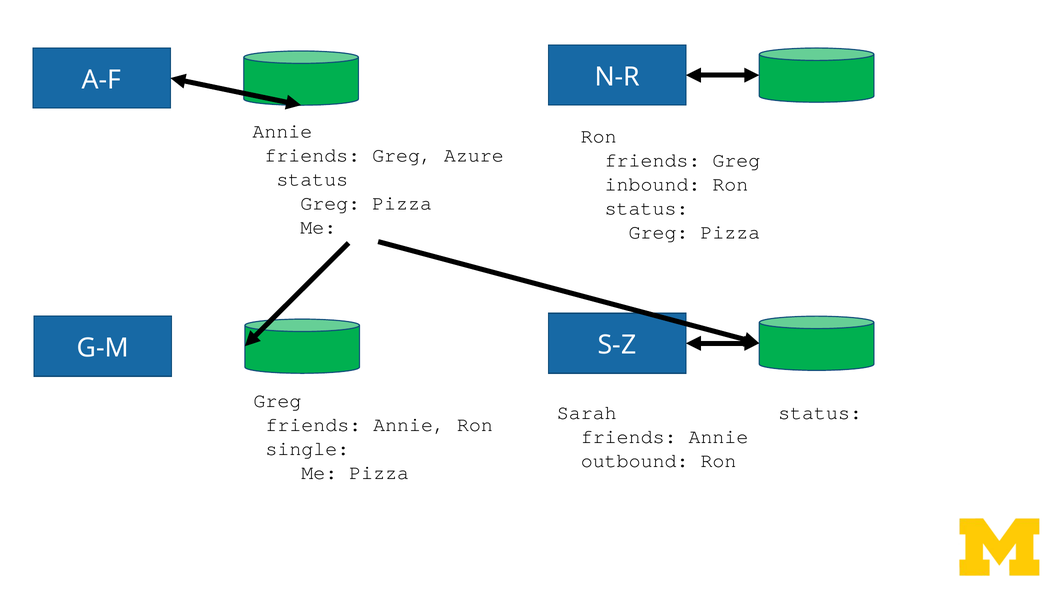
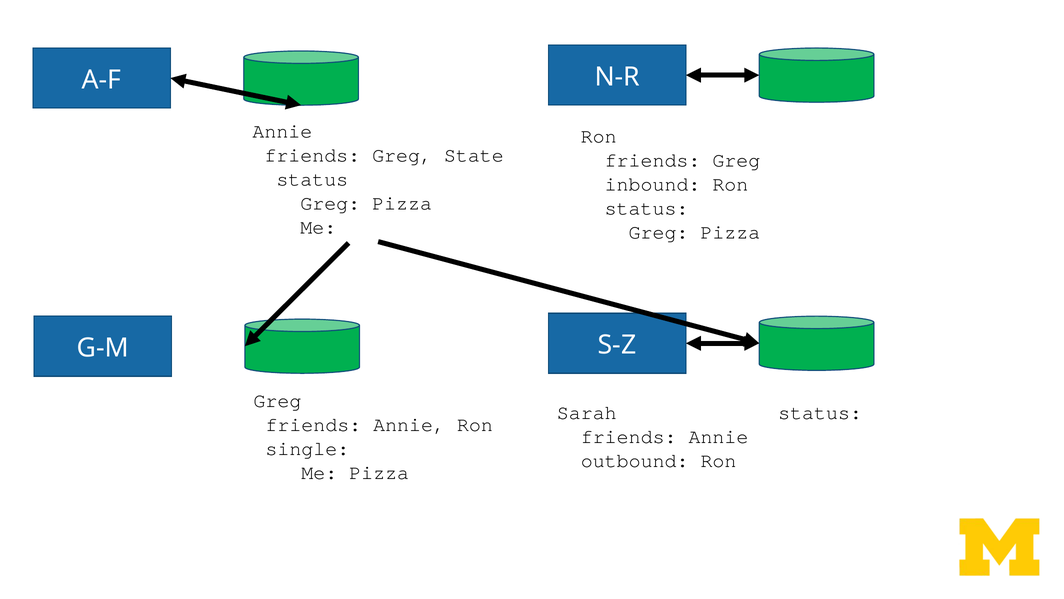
Azure: Azure -> State
